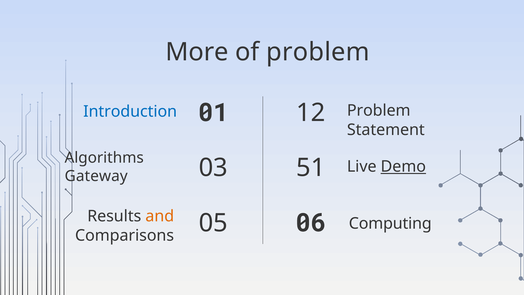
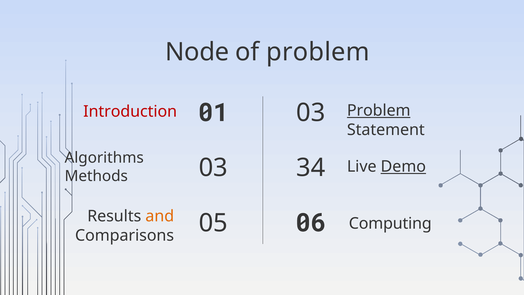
More: More -> Node
01 12: 12 -> 03
Problem at (379, 111) underline: none -> present
Introduction colour: blue -> red
51: 51 -> 34
Gateway: Gateway -> Methods
